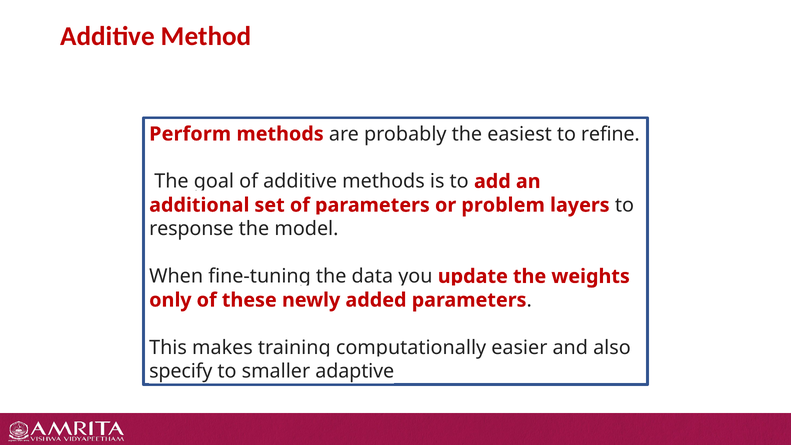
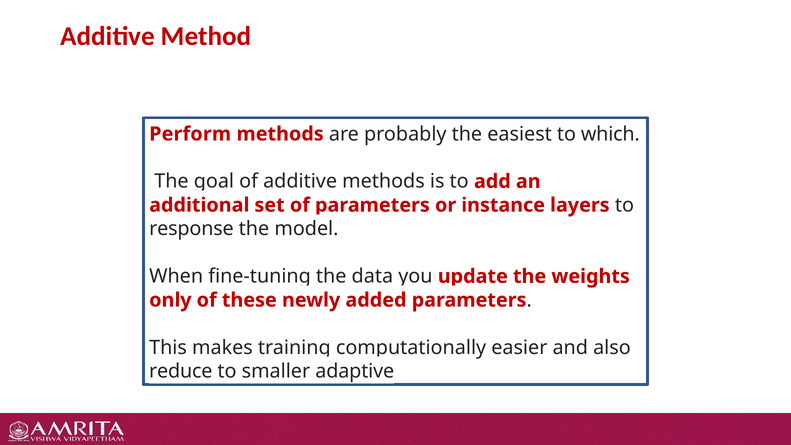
refine: refine -> which
problem: problem -> instance
specify: specify -> reduce
